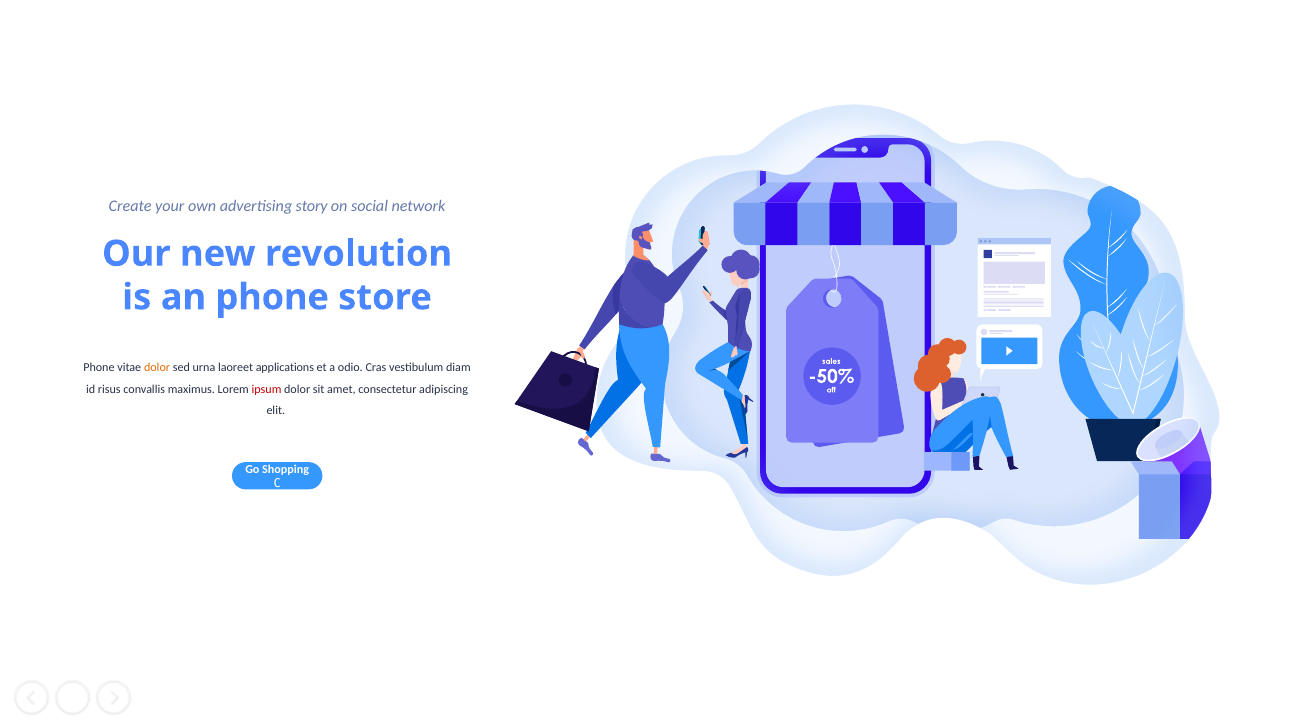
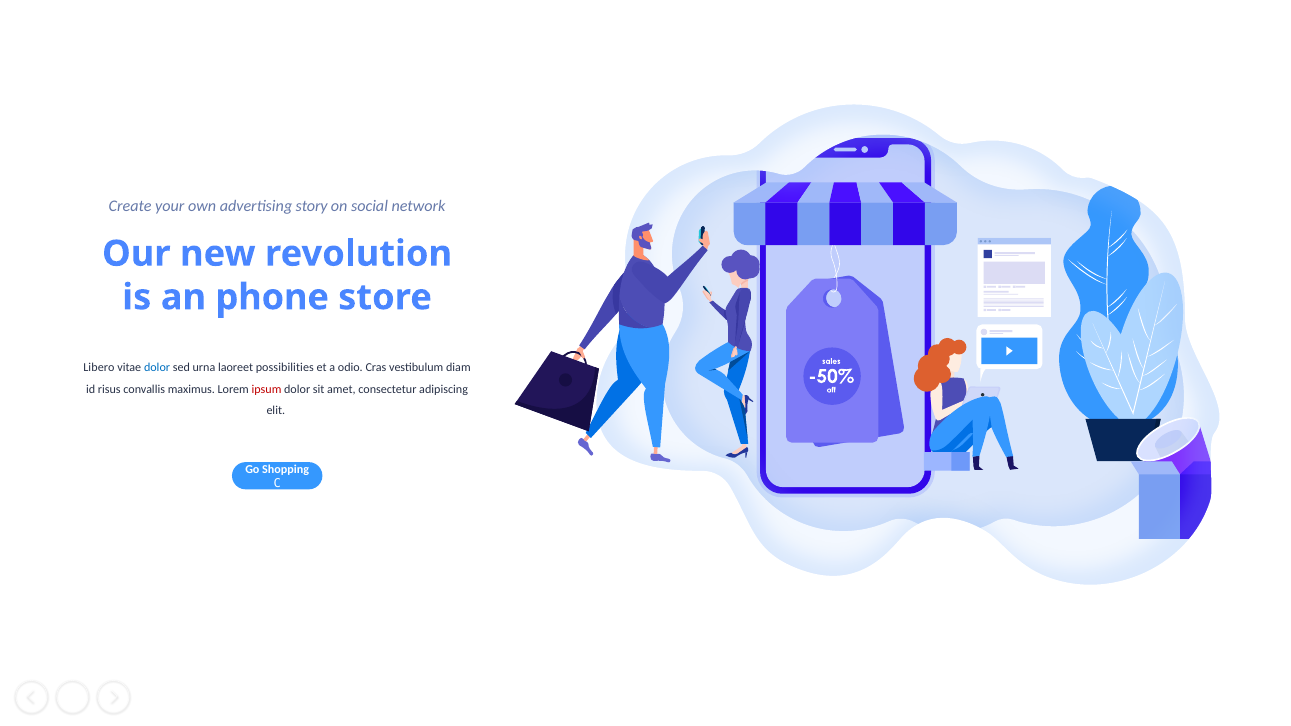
Phone at (99, 367): Phone -> Libero
dolor at (157, 367) colour: orange -> blue
applications: applications -> possibilities
